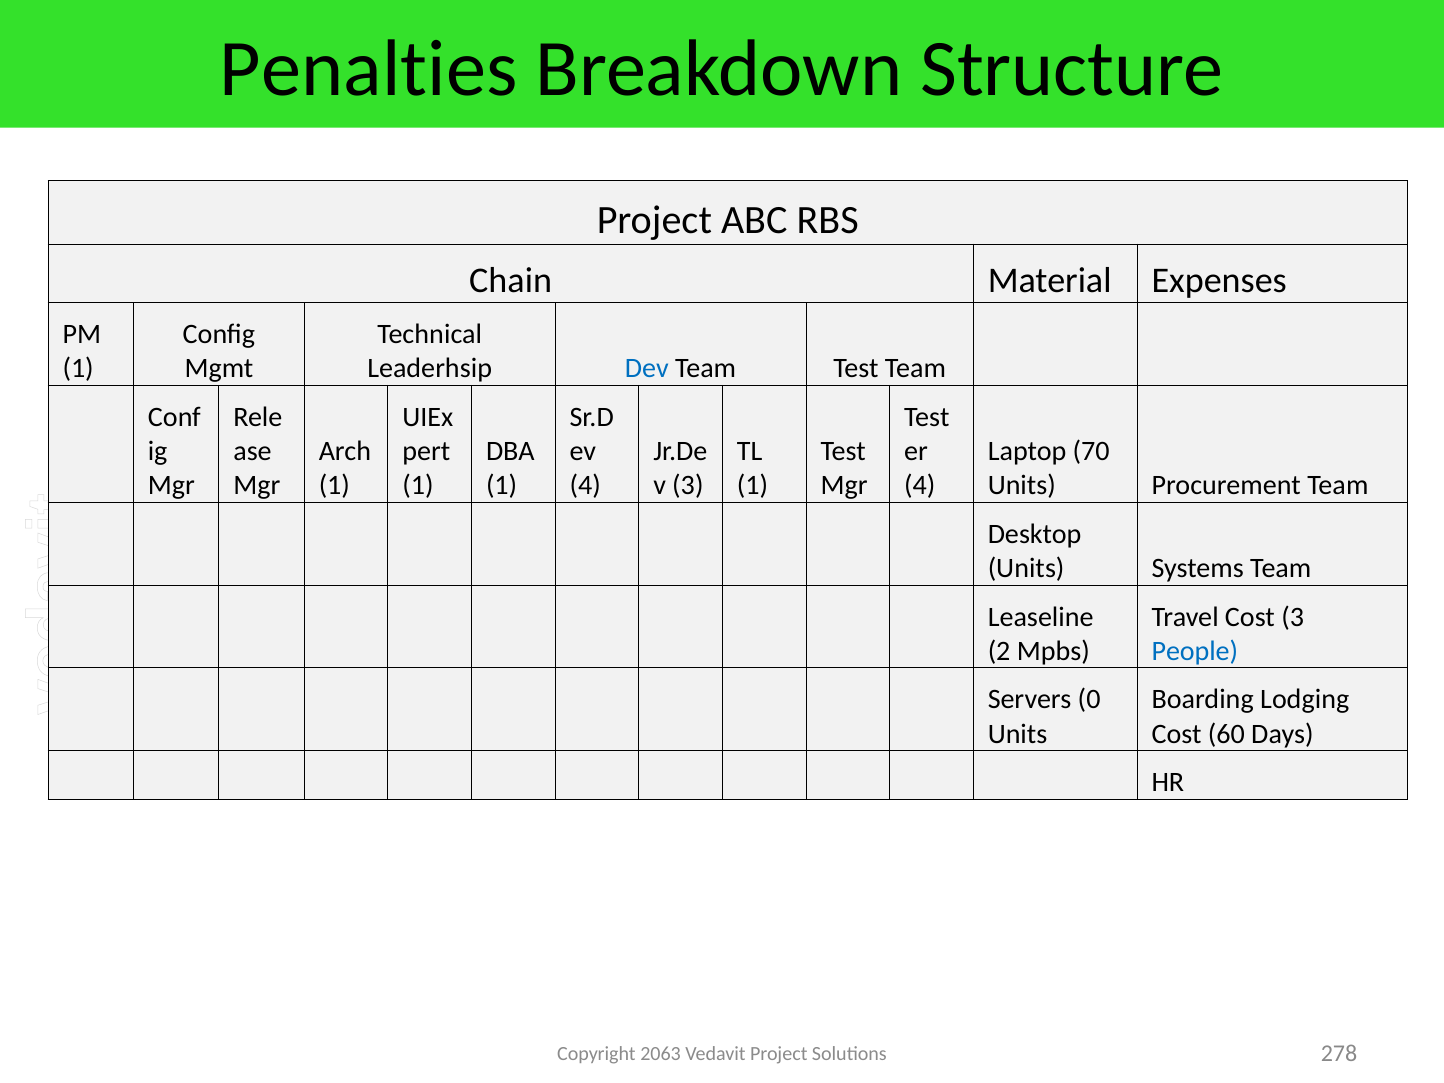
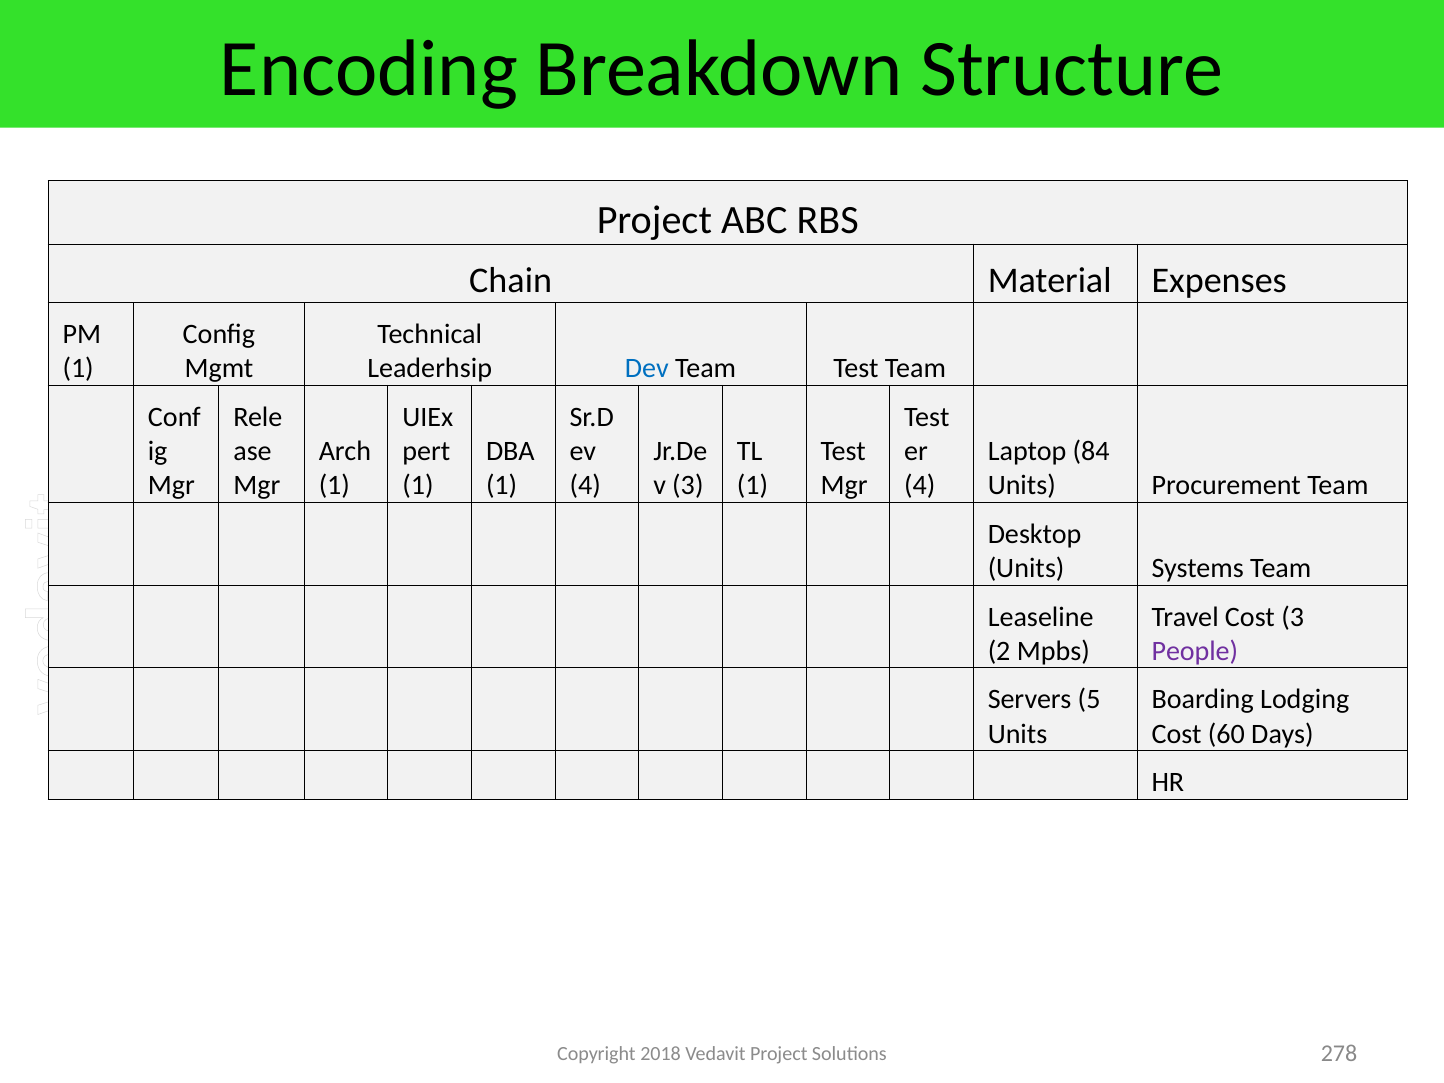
Penalties: Penalties -> Encoding
70: 70 -> 84
People colour: blue -> purple
0: 0 -> 5
2063: 2063 -> 2018
